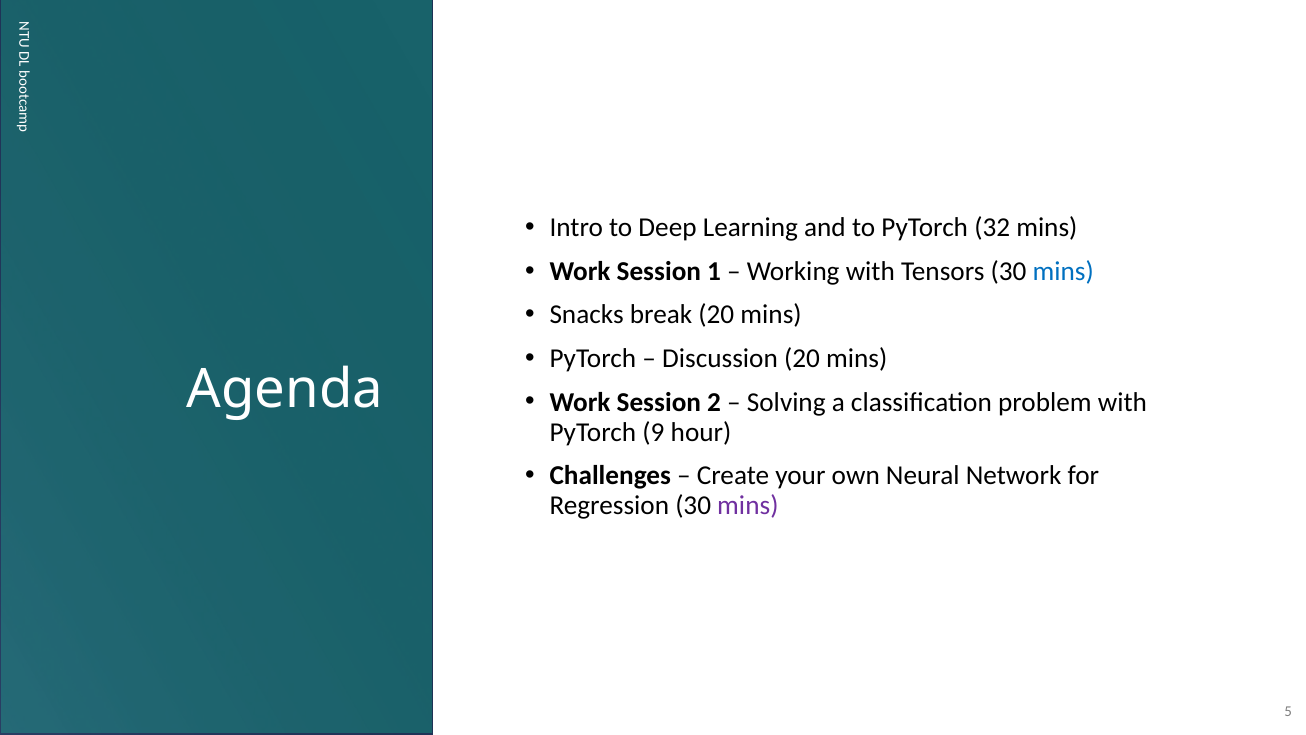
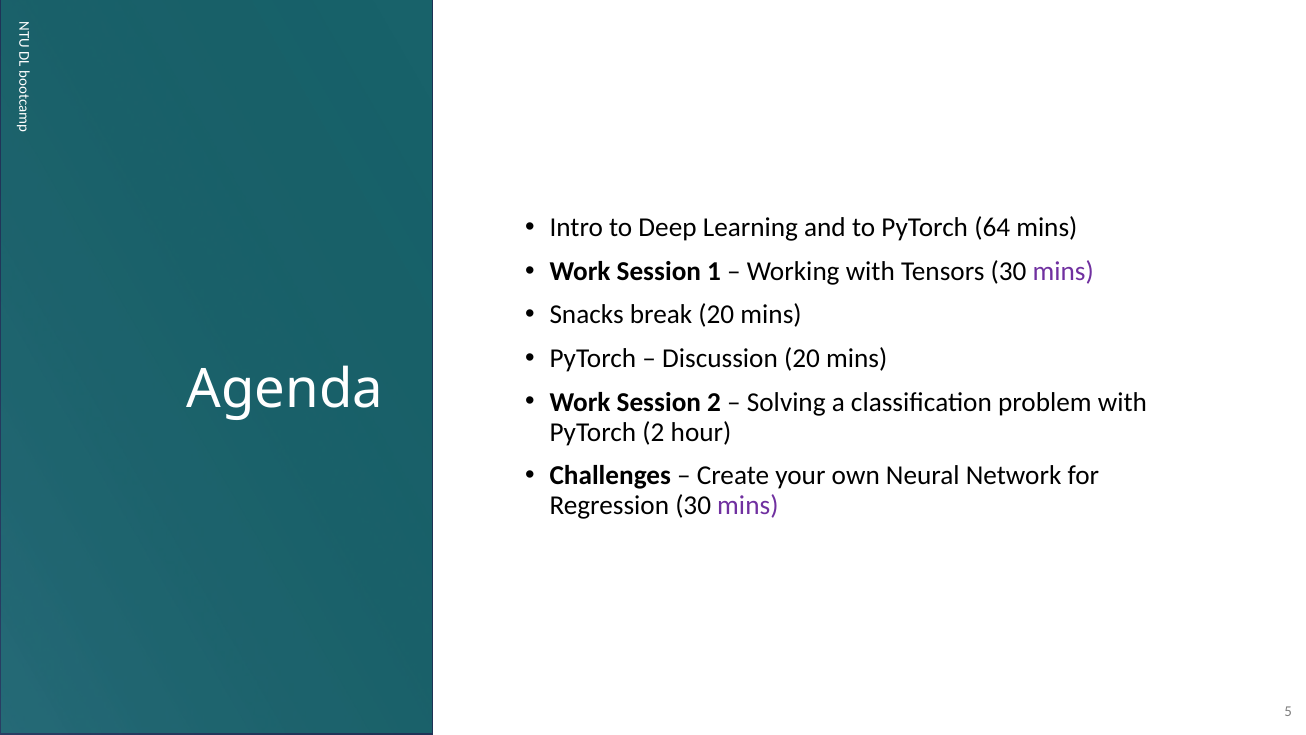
32: 32 -> 64
mins at (1063, 271) colour: blue -> purple
PyTorch 9: 9 -> 2
